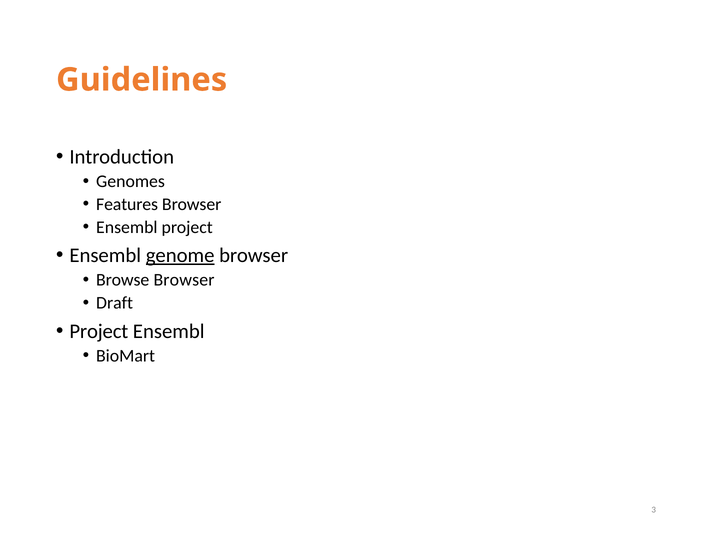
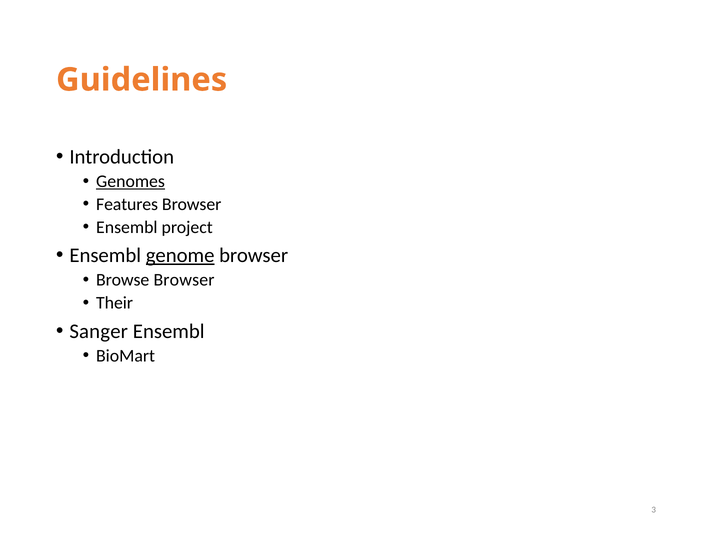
Genomes underline: none -> present
Draft: Draft -> Their
Project at (99, 331): Project -> Sanger
